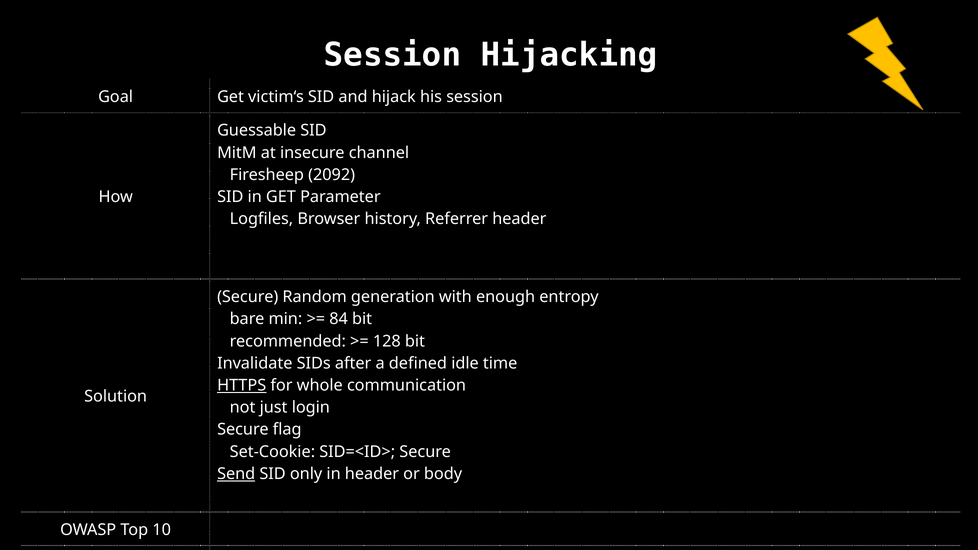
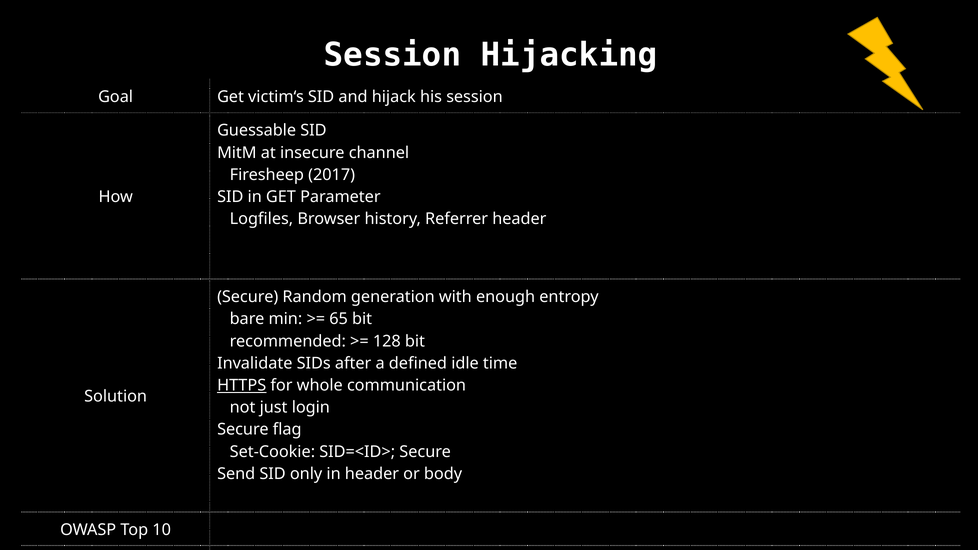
2092: 2092 -> 2017
84: 84 -> 65
Send underline: present -> none
